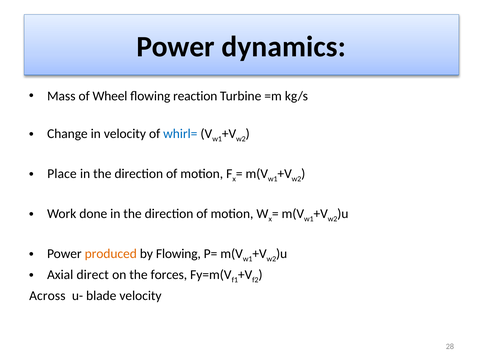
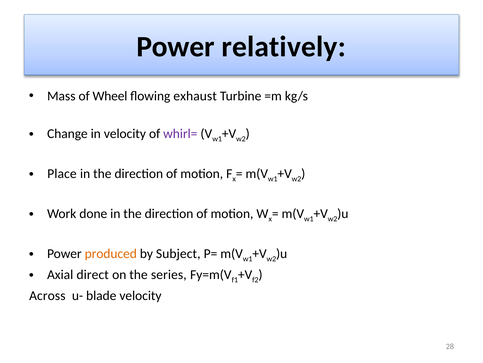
dynamics: dynamics -> relatively
reaction: reaction -> exhaust
whirl= colour: blue -> purple
by Flowing: Flowing -> Subject
forces: forces -> series
